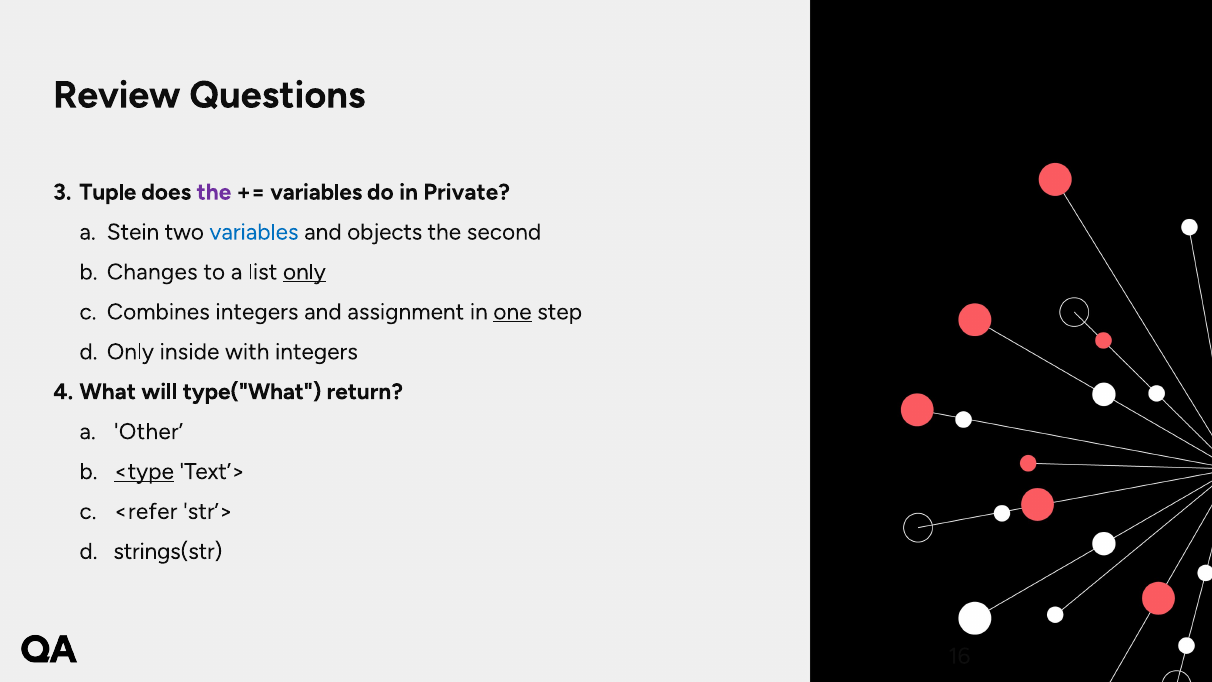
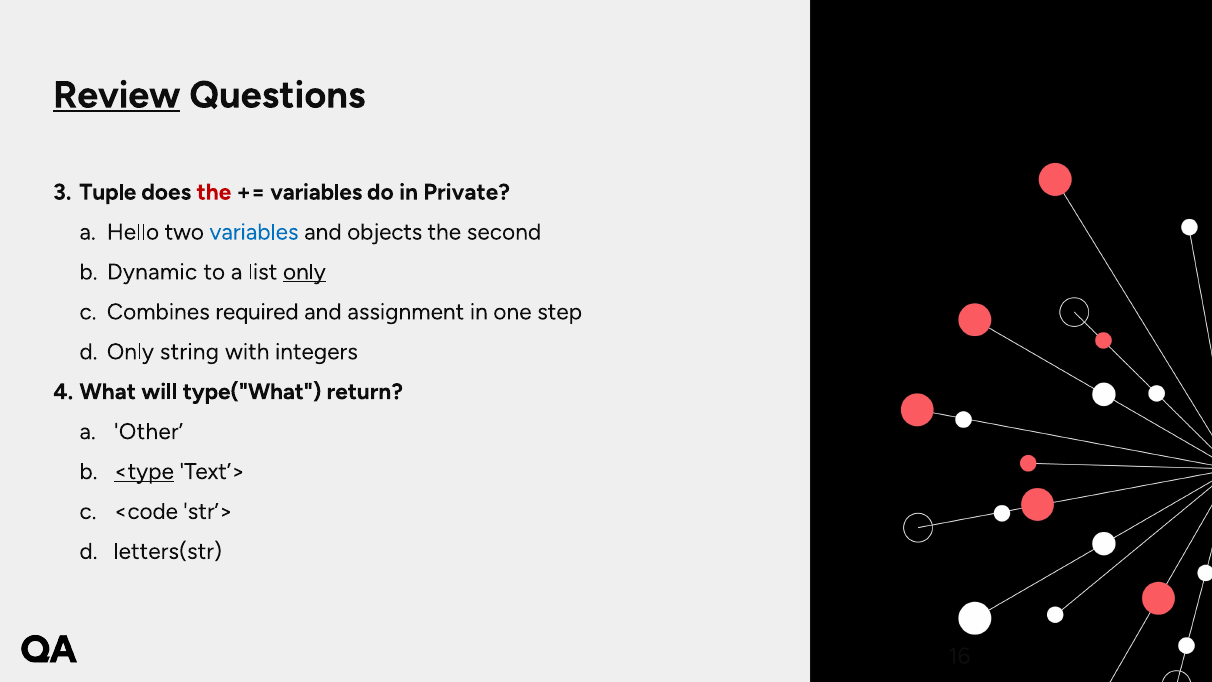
Review underline: none -> present
the at (214, 192) colour: purple -> red
Stein: Stein -> Hello
Changes: Changes -> Dynamic
Combines integers: integers -> required
one underline: present -> none
inside: inside -> string
<refer: <refer -> <code
strings(str: strings(str -> letters(str
